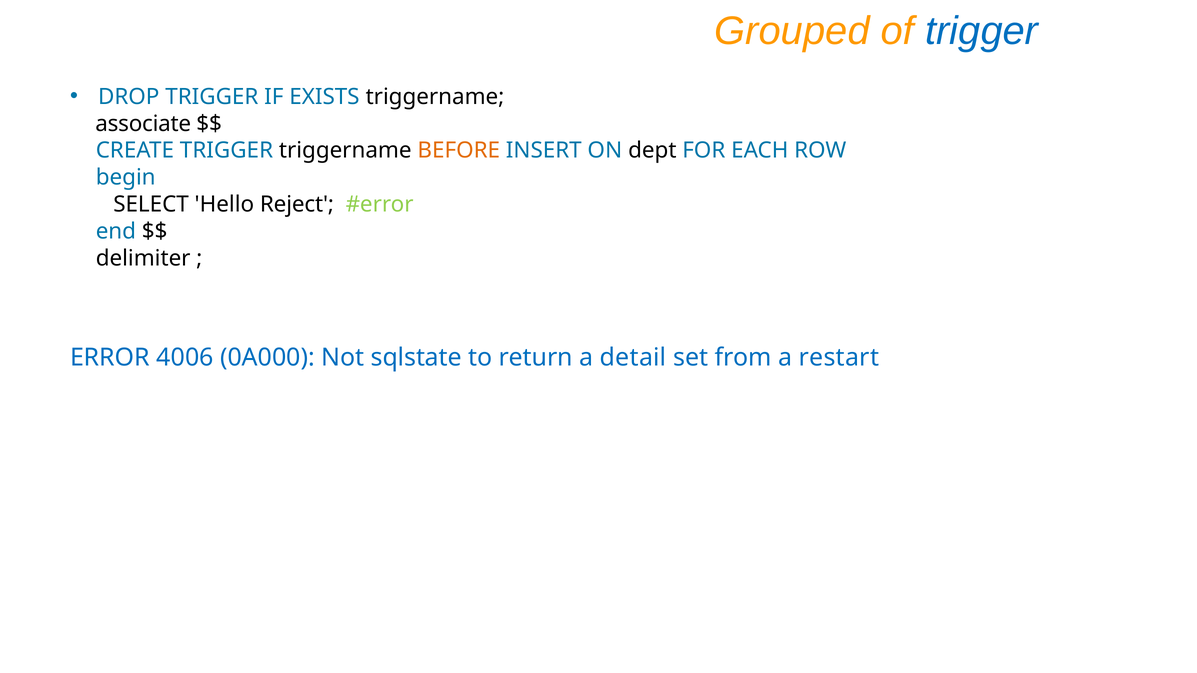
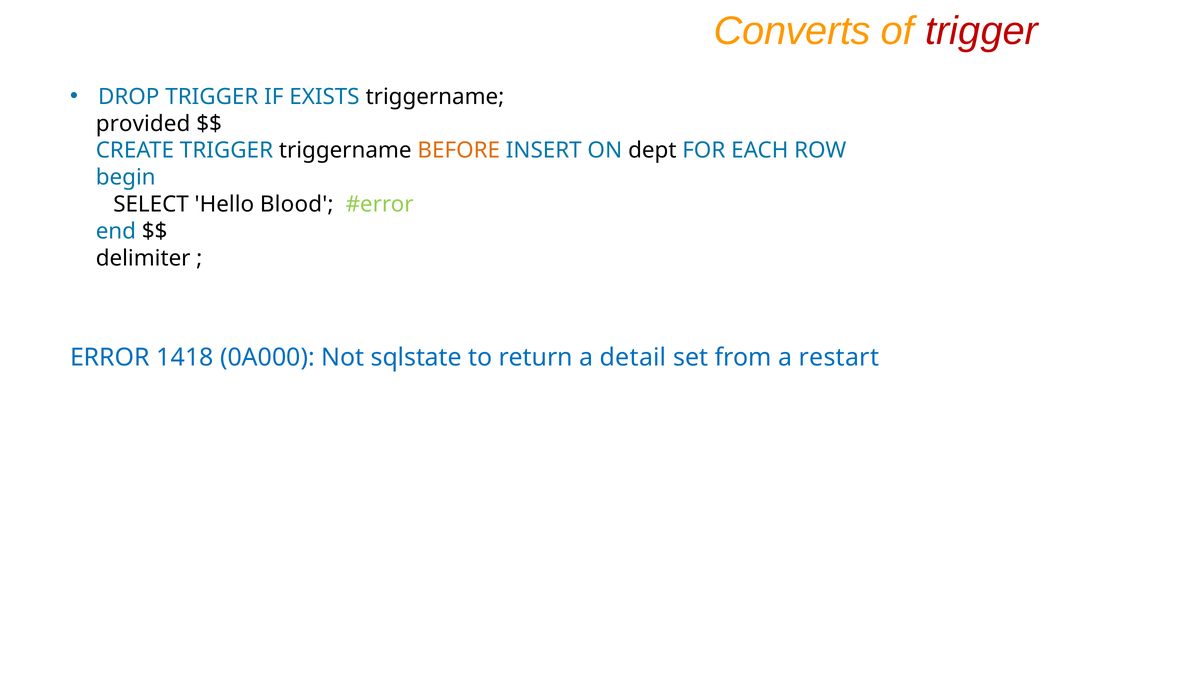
Grouped: Grouped -> Converts
trigger at (982, 31) colour: blue -> red
associate: associate -> provided
Reject: Reject -> Blood
4006: 4006 -> 1418
